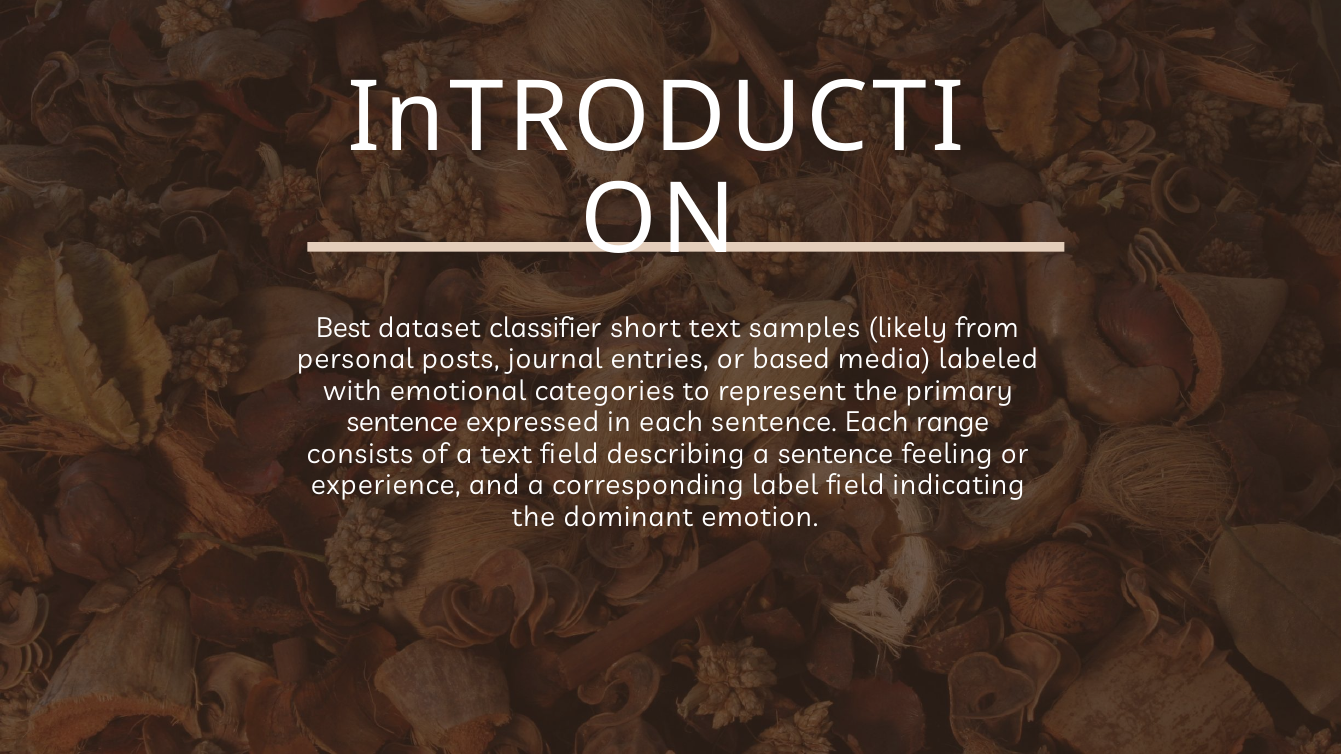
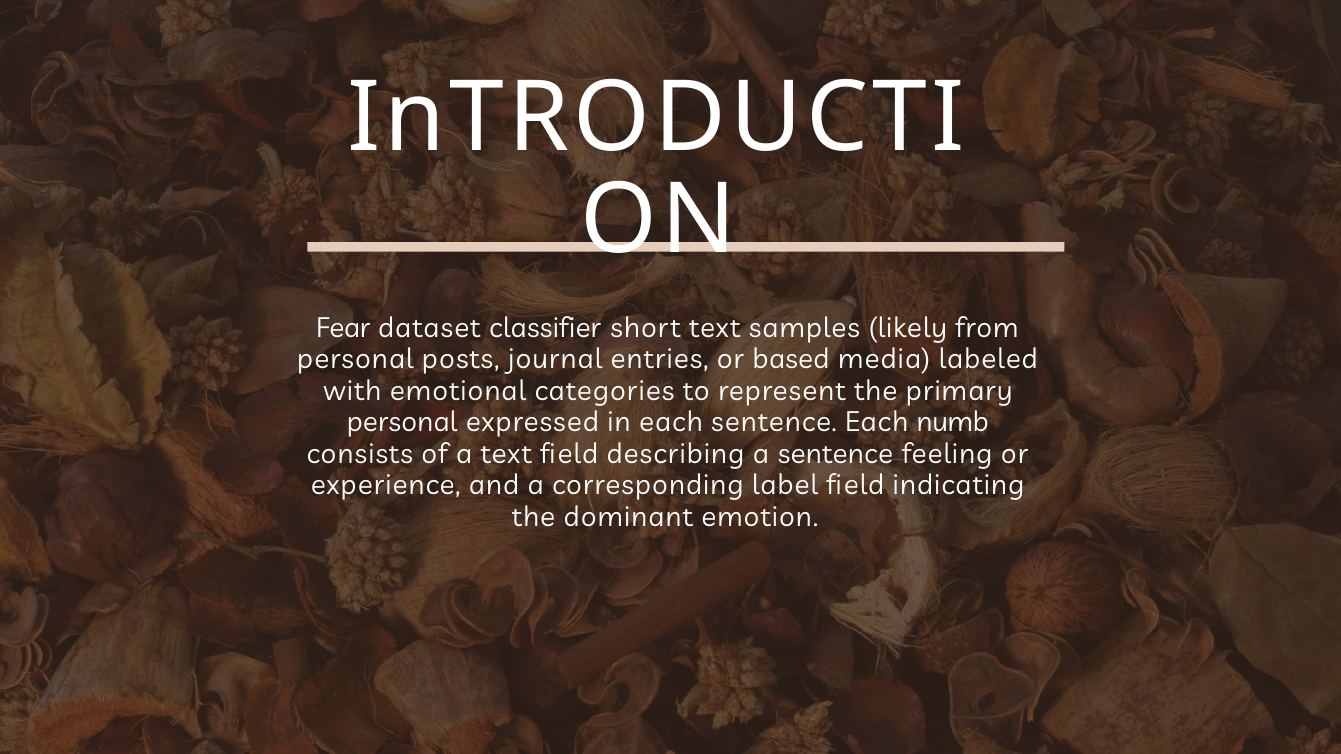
Best: Best -> Fear
sentence at (402, 423): sentence -> personal
range: range -> numb
